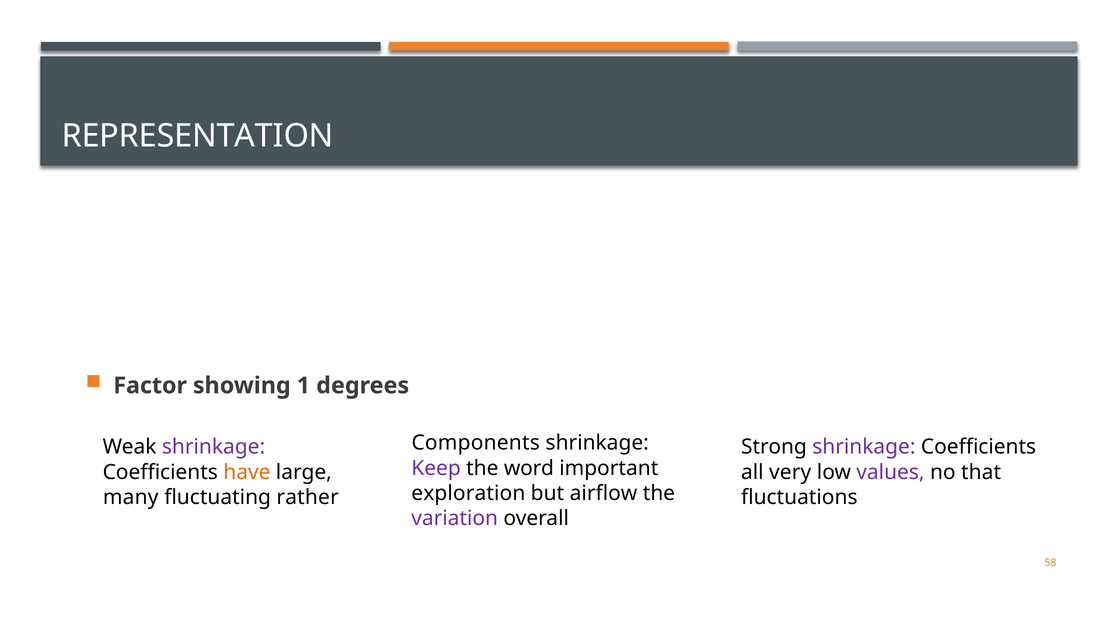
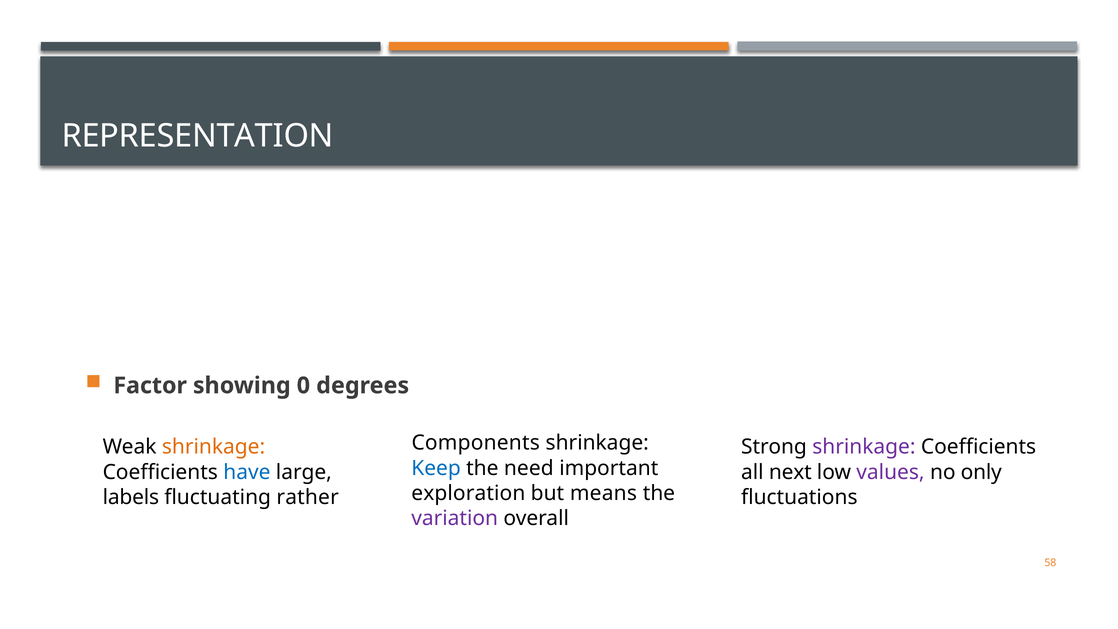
1: 1 -> 0
shrinkage at (214, 447) colour: purple -> orange
Keep colour: purple -> blue
word: word -> need
have colour: orange -> blue
very: very -> next
that: that -> only
airflow: airflow -> means
many: many -> labels
